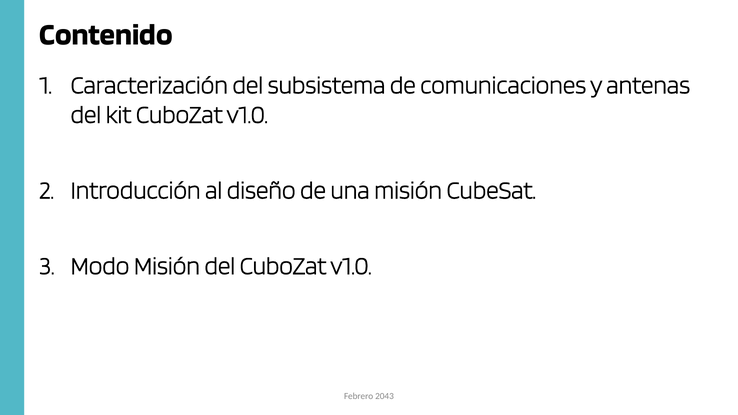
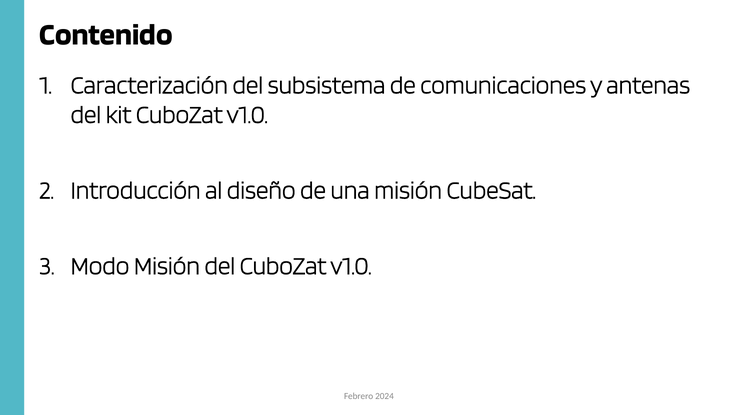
2043: 2043 -> 2024
